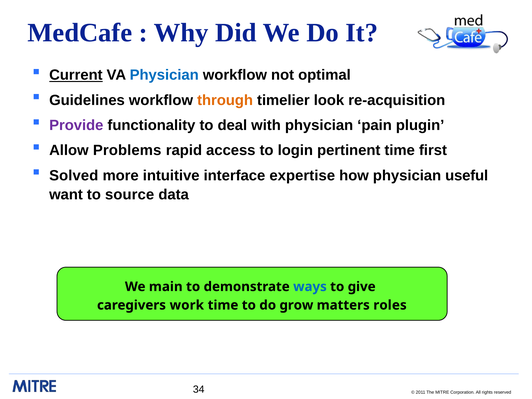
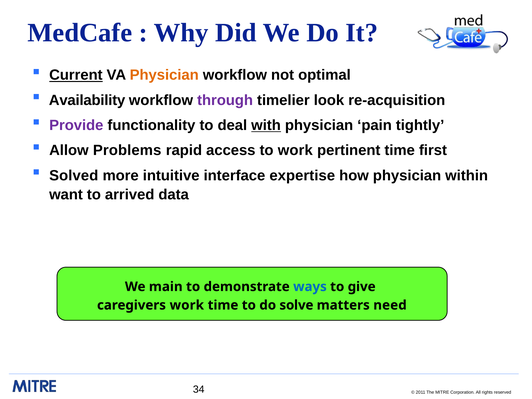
Physician at (164, 75) colour: blue -> orange
Guidelines: Guidelines -> Availability
through colour: orange -> purple
with underline: none -> present
plugin: plugin -> tightly
to login: login -> work
useful: useful -> within
source: source -> arrived
grow: grow -> solve
roles: roles -> need
